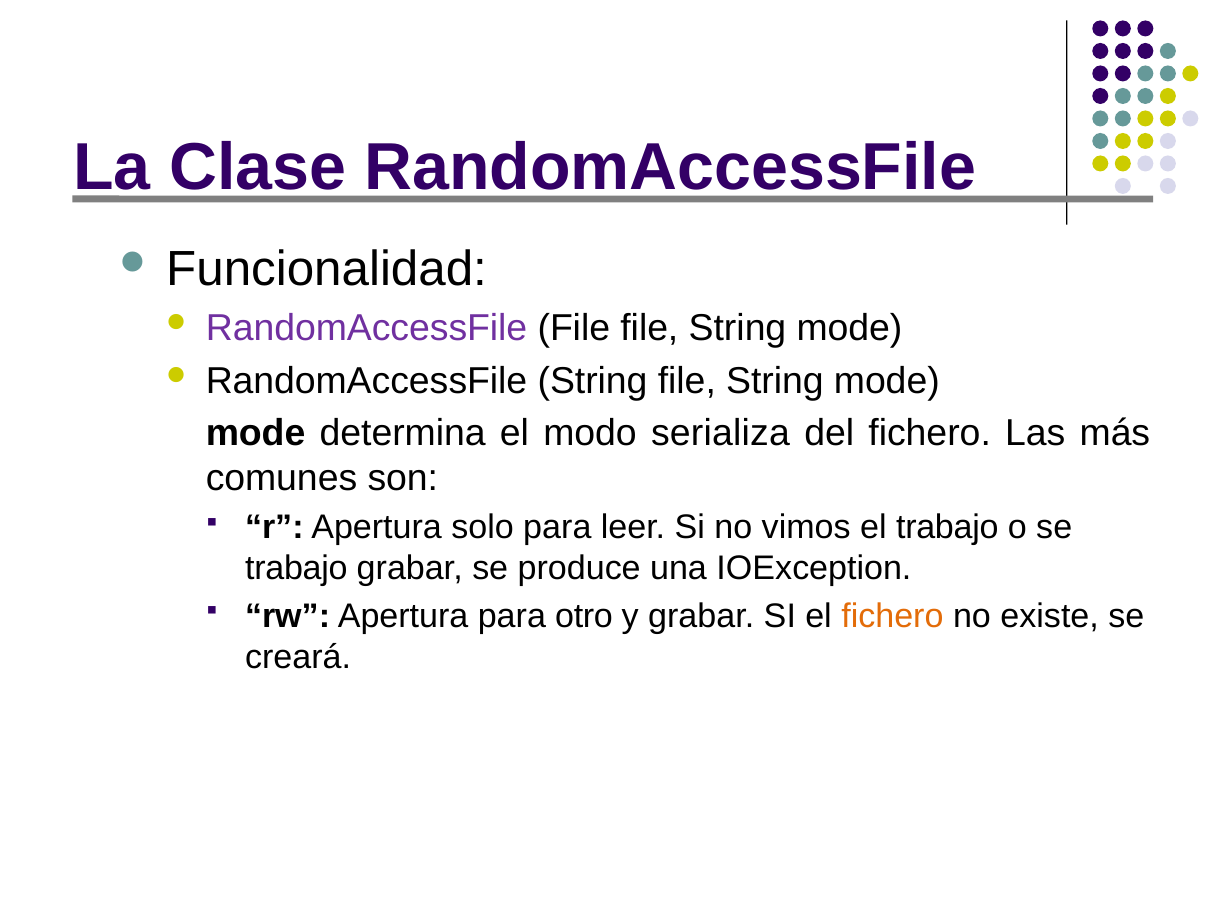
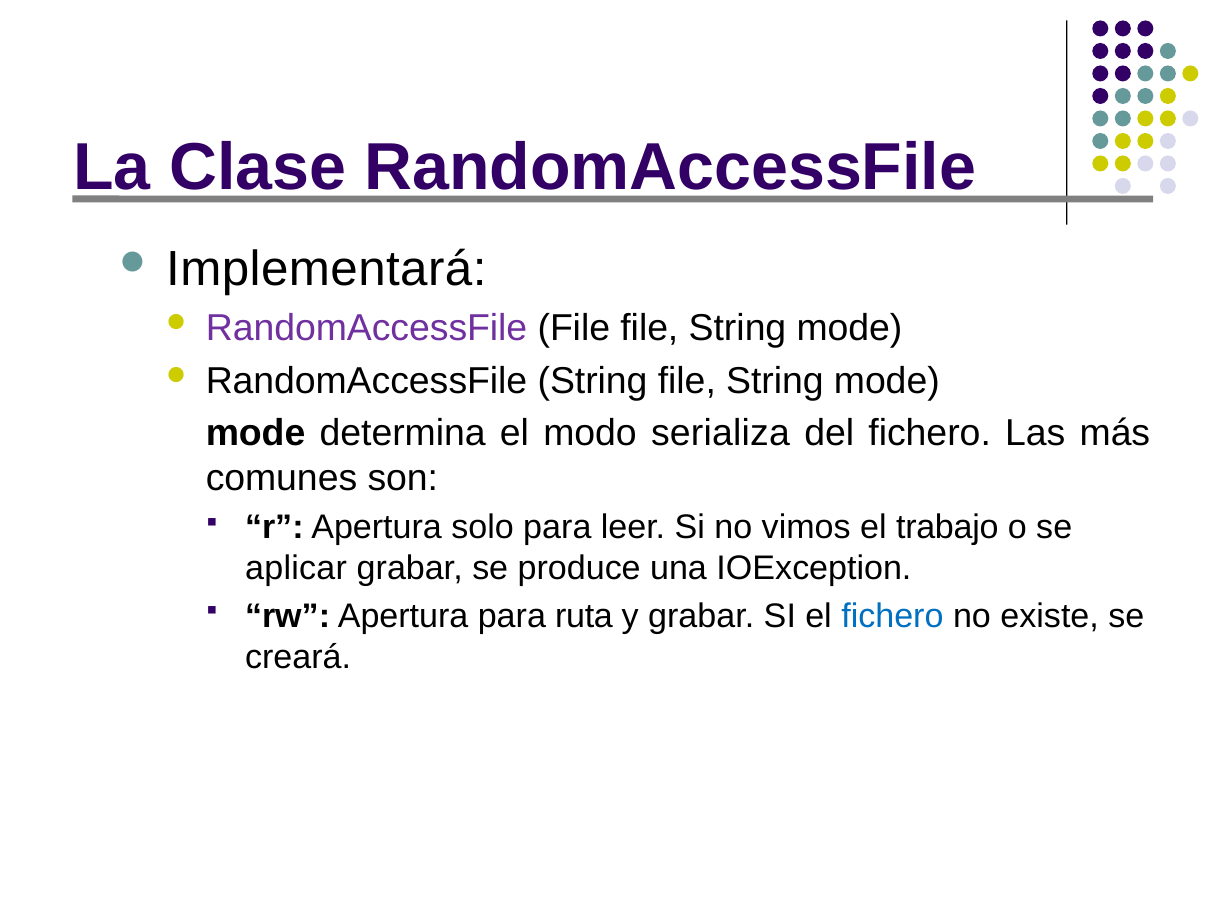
Funcionalidad: Funcionalidad -> Implementará
trabajo at (296, 568): trabajo -> aplicar
otro: otro -> ruta
fichero at (892, 616) colour: orange -> blue
